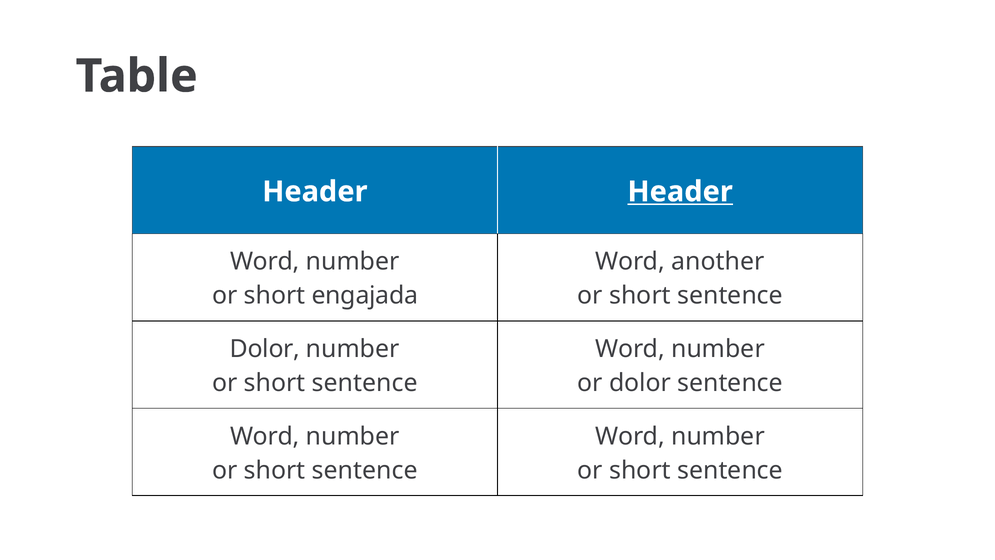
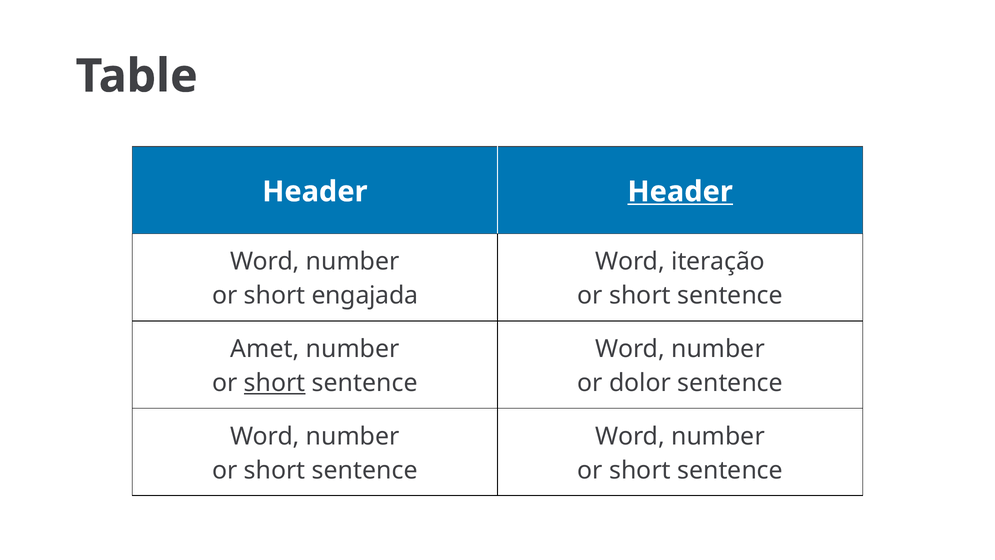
another: another -> iteração
Dolor at (265, 349): Dolor -> Amet
short at (275, 383) underline: none -> present
